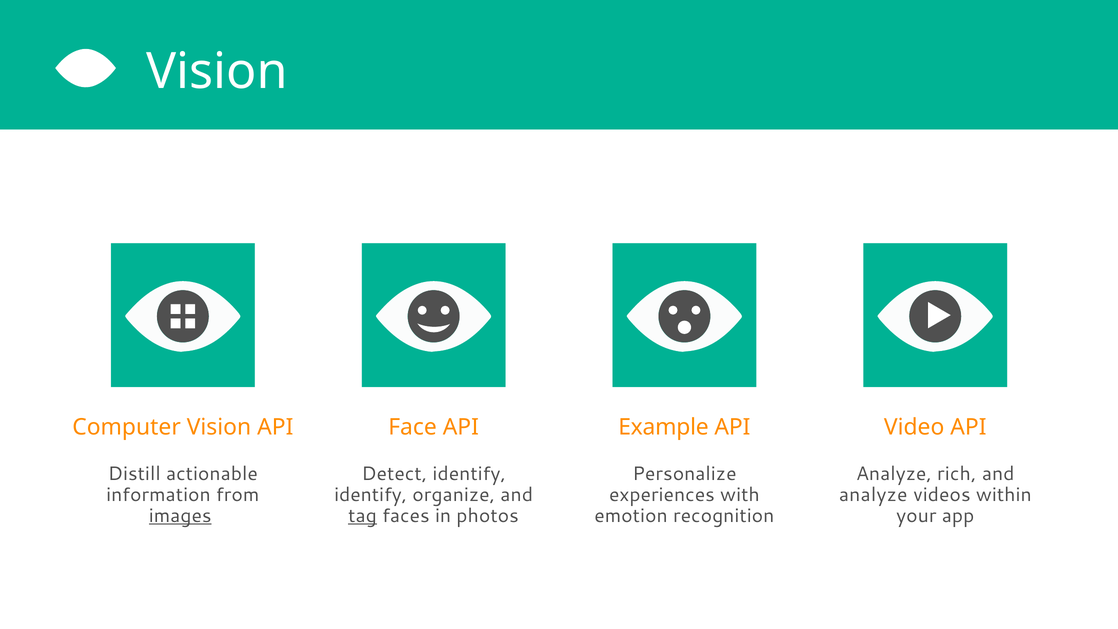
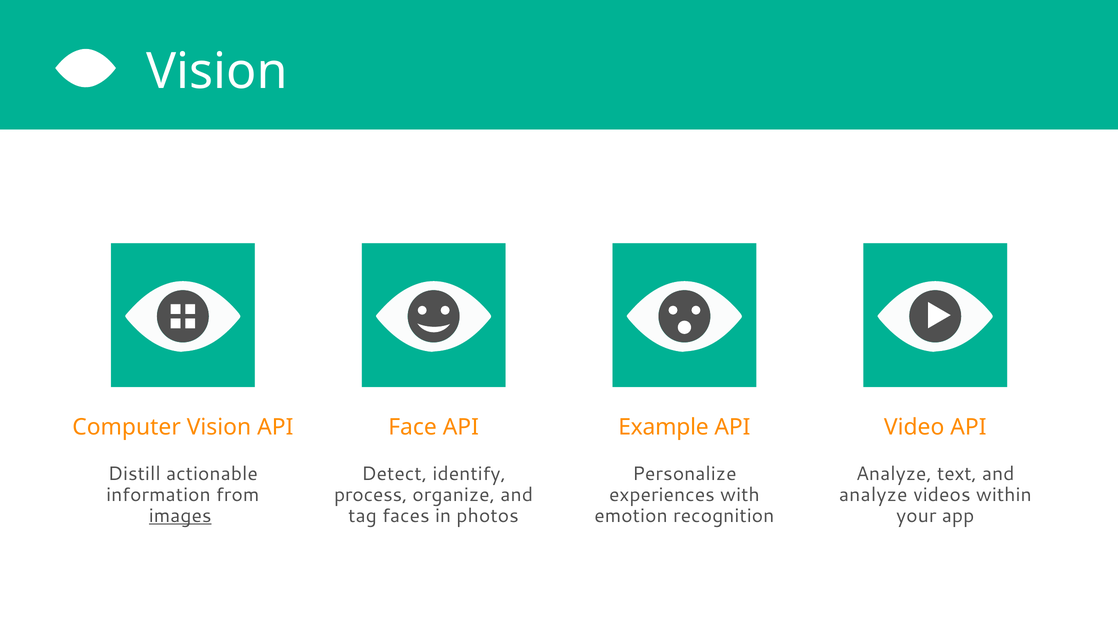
rich: rich -> text
identify at (371, 495): identify -> process
tag underline: present -> none
